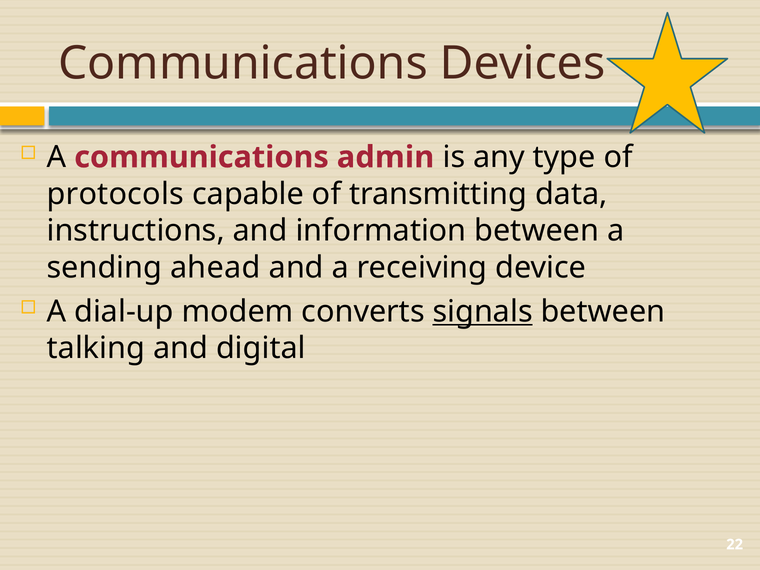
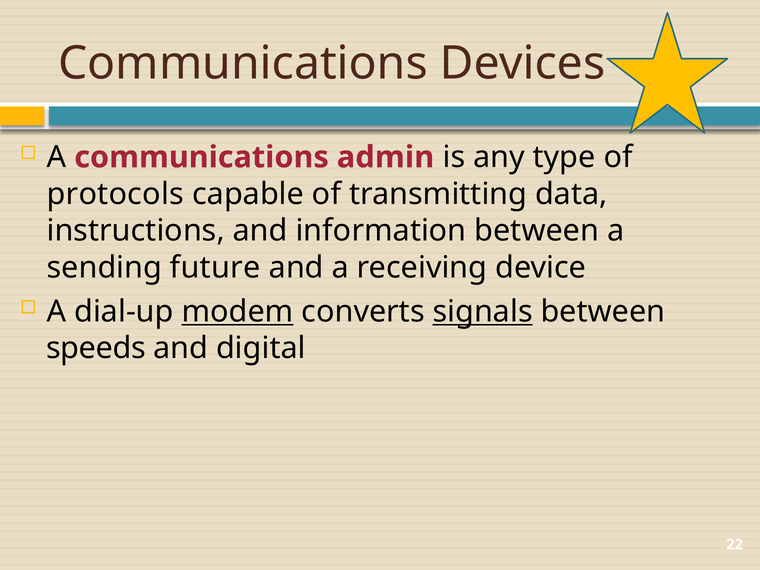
ahead: ahead -> future
modem underline: none -> present
talking: talking -> speeds
